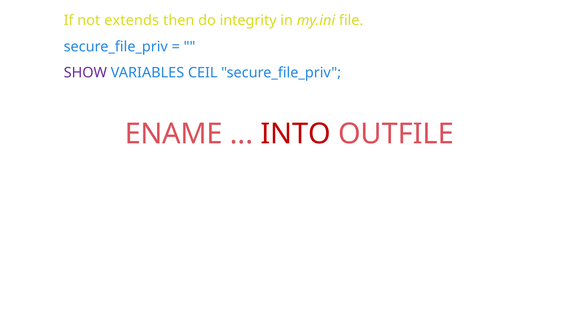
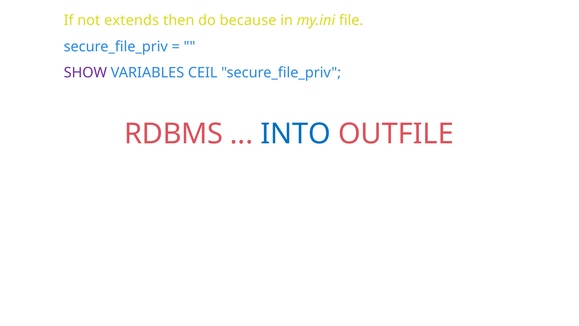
integrity: integrity -> because
ENAME: ENAME -> RDBMS
INTO colour: red -> blue
